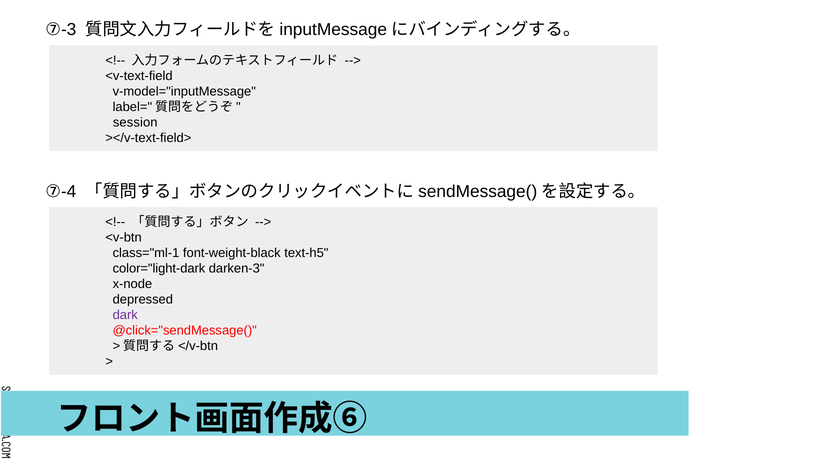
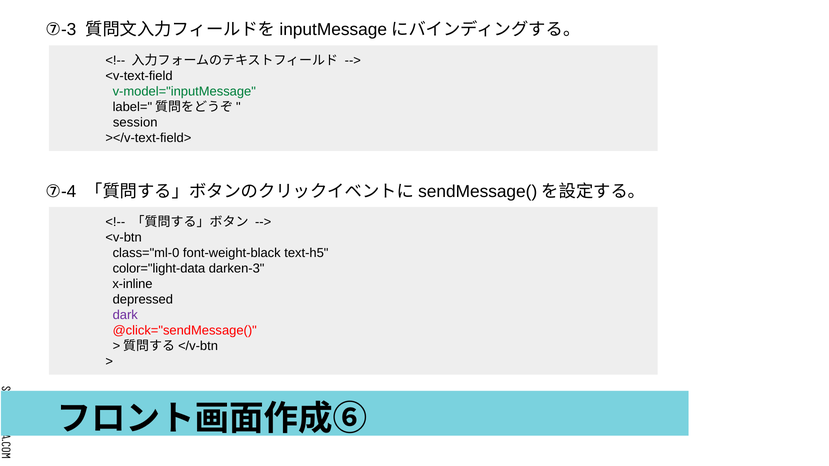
v-model="inputMessage colour: black -> green
class="ml-1: class="ml-1 -> class="ml-0
color="light-dark: color="light-dark -> color="light-data
x-node: x-node -> x-inline
